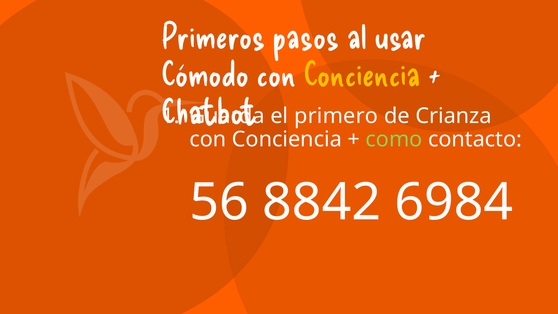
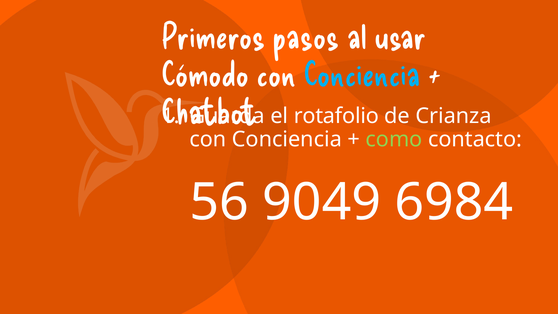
Conciencia at (362, 75) colour: yellow -> light blue
primero: primero -> rotafolio
8842: 8842 -> 9049
